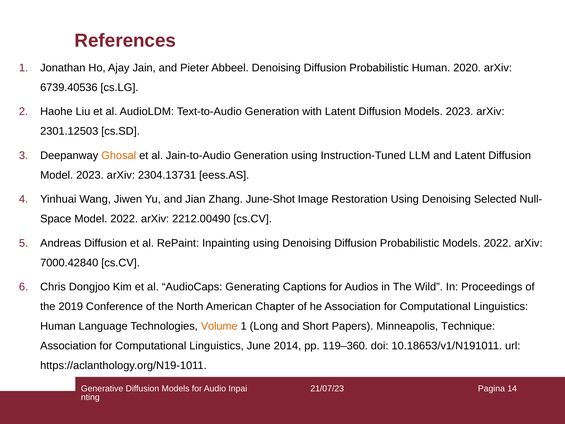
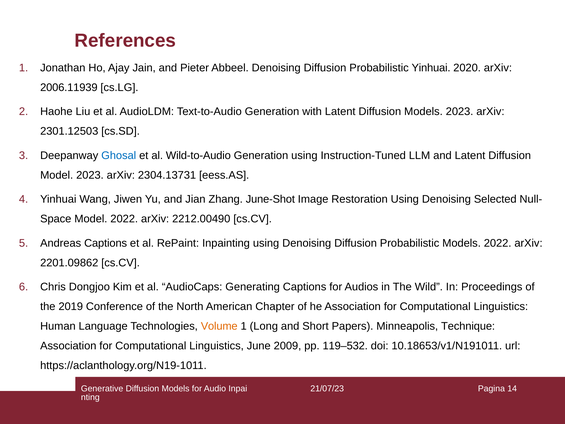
Probabilistic Human: Human -> Yinhuai
6739.40536: 6739.40536 -> 2006.11939
Ghosal colour: orange -> blue
Jain-to-Audio: Jain-to-Audio -> Wild-to-Audio
Andreas Diffusion: Diffusion -> Captions
7000.42840: 7000.42840 -> 2201.09862
2014: 2014 -> 2009
119–360: 119–360 -> 119–532
